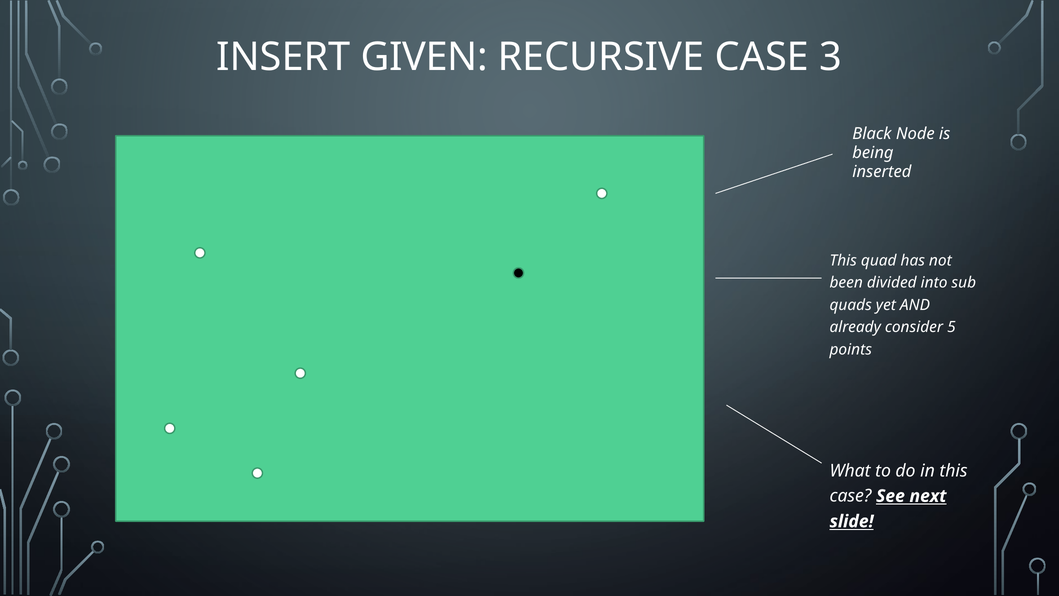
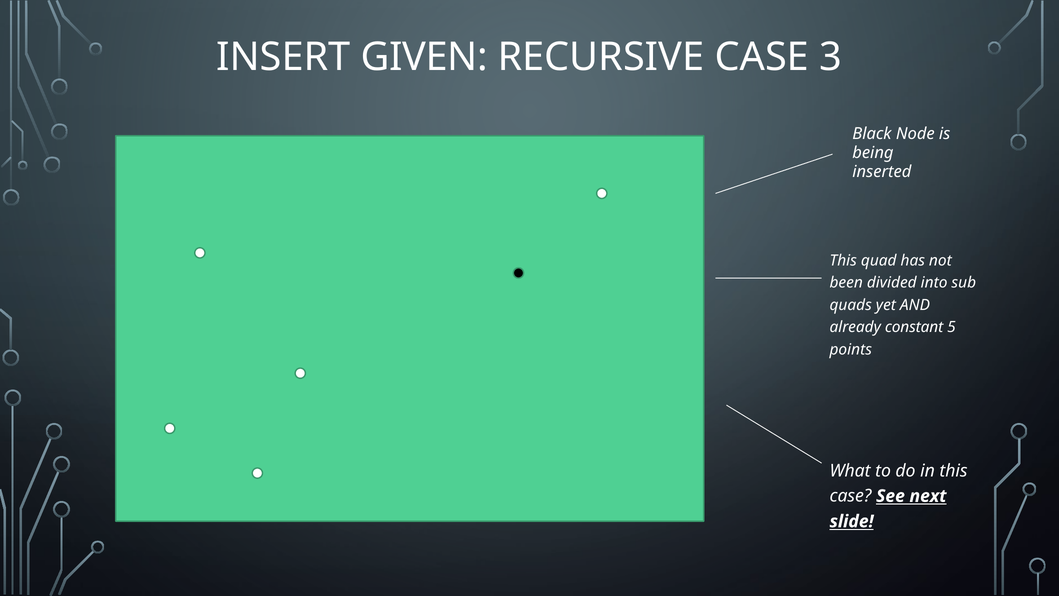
consider: consider -> constant
